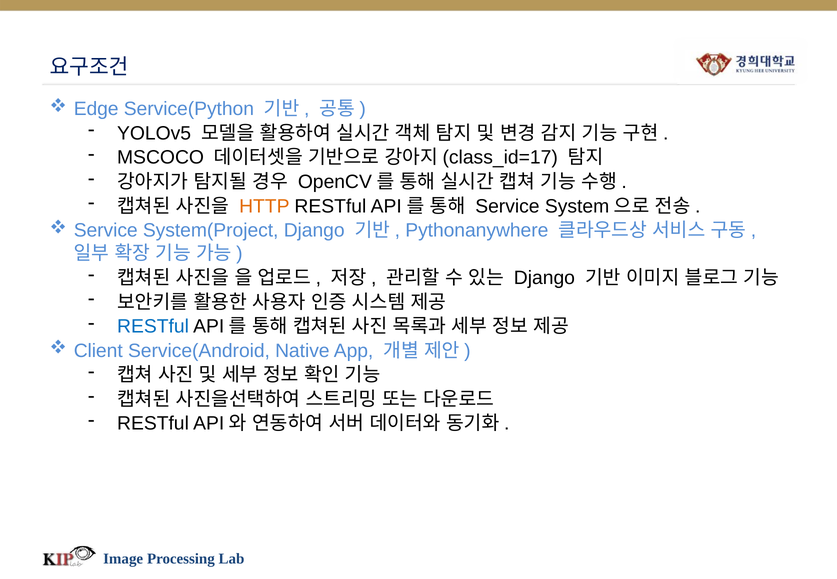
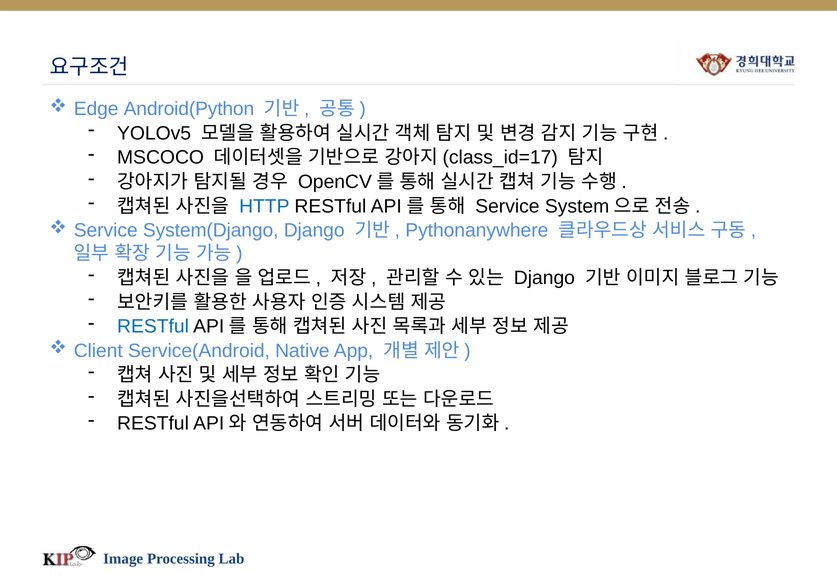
Service(Python: Service(Python -> Android(Python
HTTP colour: orange -> blue
System(Project: System(Project -> System(Django
